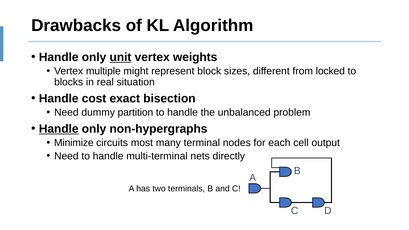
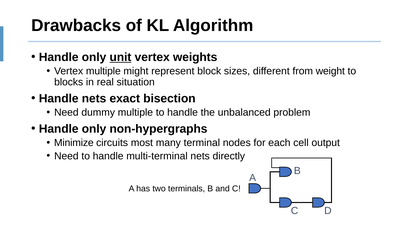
locked: locked -> weight
Handle cost: cost -> nets
dummy partition: partition -> multiple
Handle at (59, 129) underline: present -> none
